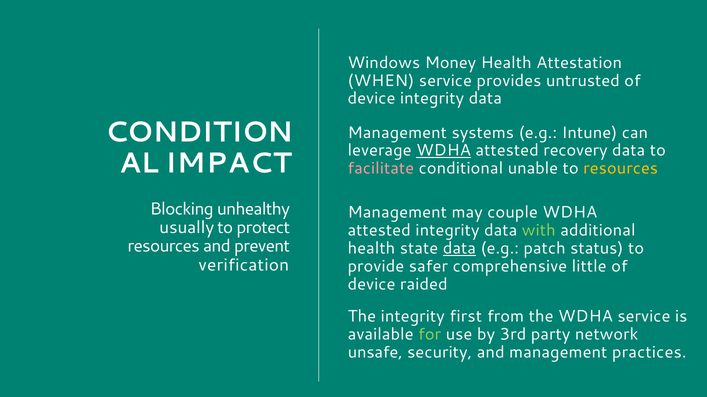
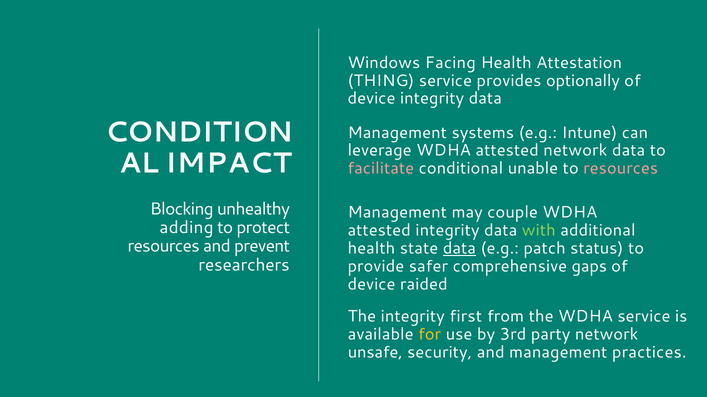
Money: Money -> Facing
WHEN: WHEN -> THING
untrusted: untrusted -> optionally
WDHA at (444, 151) underline: present -> none
attested recovery: recovery -> network
resources at (621, 169) colour: yellow -> pink
usually: usually -> adding
verification: verification -> researchers
little: little -> gaps
for colour: light green -> yellow
